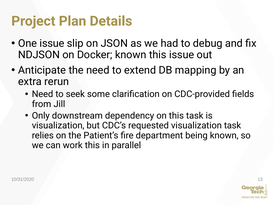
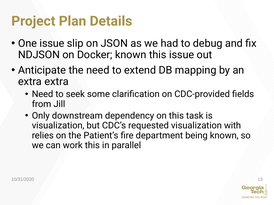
extra rerun: rerun -> extra
visualization task: task -> with
